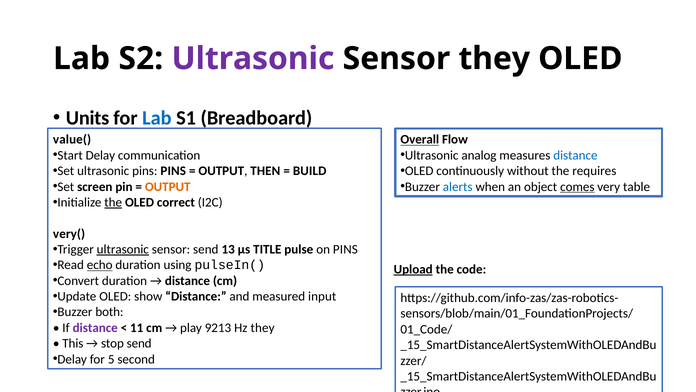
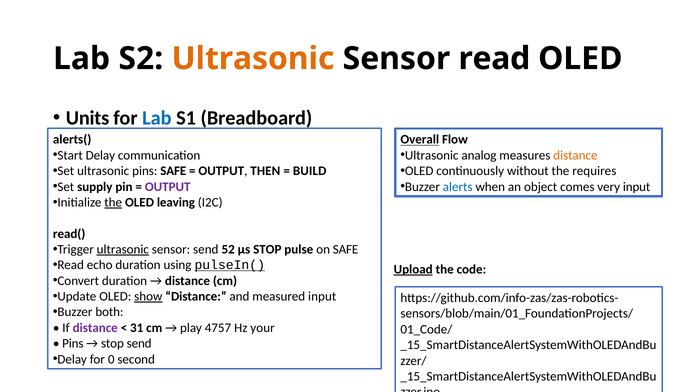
Ultrasonic at (253, 58) colour: purple -> orange
Sensor they: they -> read
value(: value( -> alerts(
distance at (575, 155) colour: blue -> orange
pins PINS: PINS -> SAFE
screen: screen -> supply
OUTPUT at (168, 186) colour: orange -> purple
comes underline: present -> none
very table: table -> input
correct: correct -> leaving
very(: very( -> read(
13: 13 -> 52
µs TITLE: TITLE -> STOP
on PINS: PINS -> SAFE
echo underline: present -> none
pulseIn( underline: none -> present
show underline: none -> present
11: 11 -> 31
9213: 9213 -> 4757
Hz they: they -> your
This at (73, 343): This -> Pins
5: 5 -> 0
